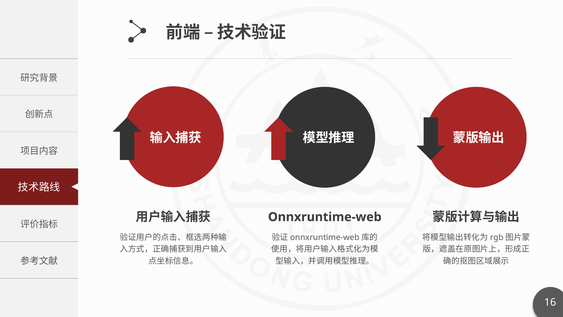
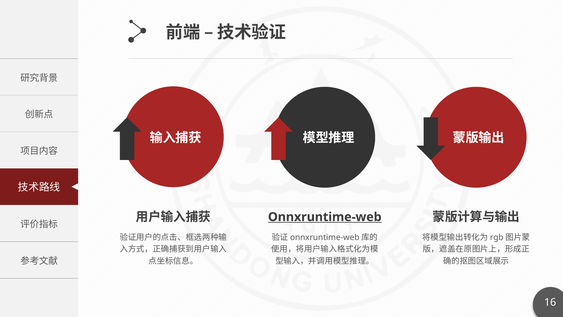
Onnxruntime-web underline: none -> present
